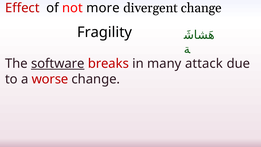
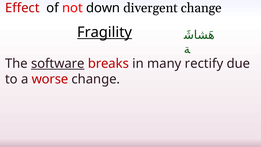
more: more -> down
Fragility underline: none -> present
attack: attack -> rectify
